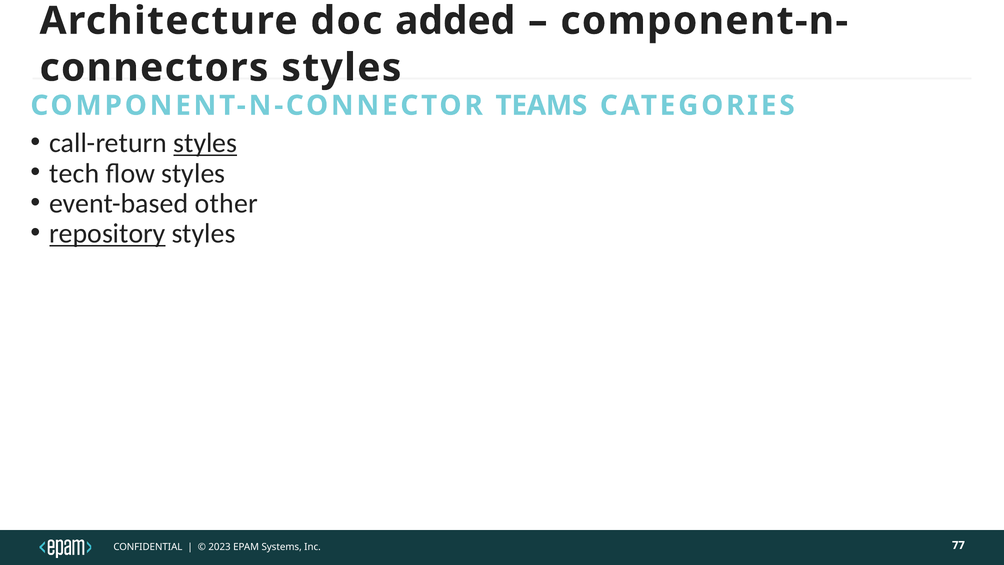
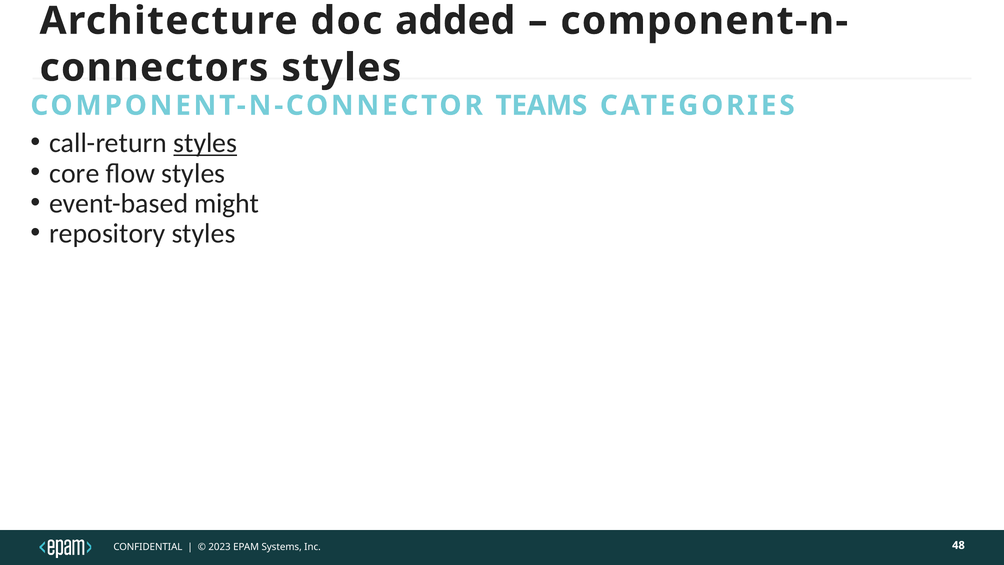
tech: tech -> core
other: other -> might
repository underline: present -> none
77: 77 -> 48
